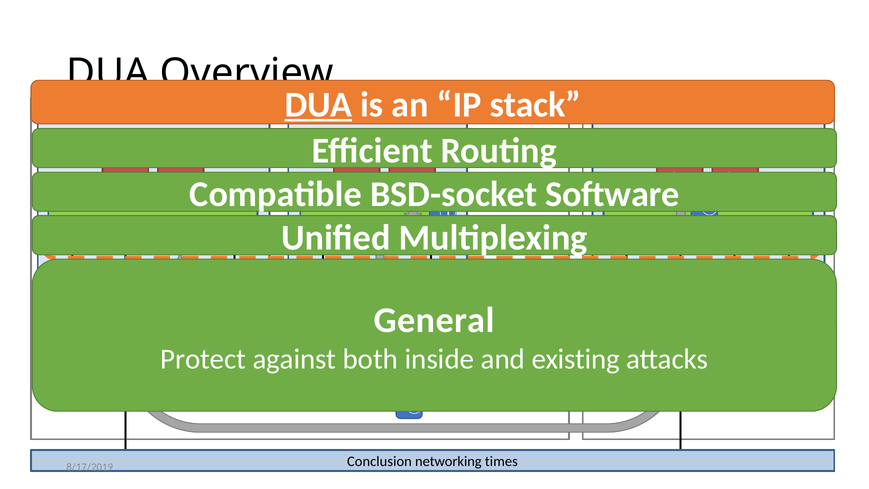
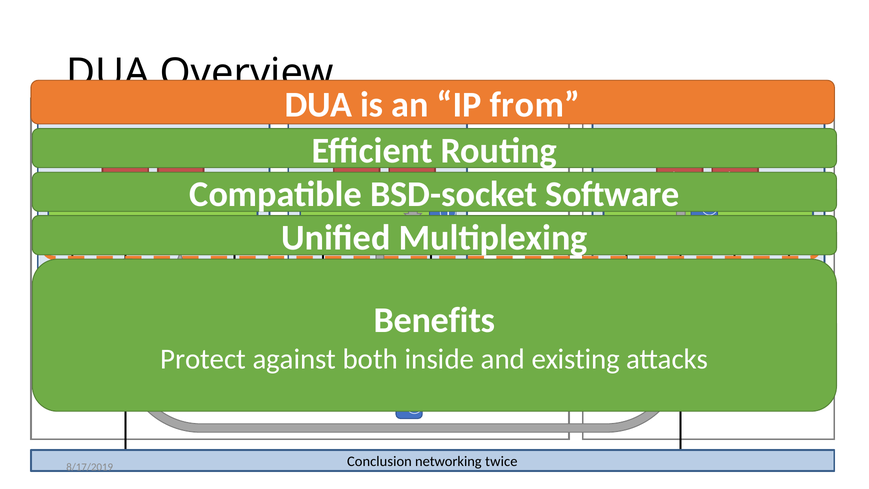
DUA at (318, 105) underline: present -> none
stack: stack -> from
General: General -> Benefits
times: times -> twice
